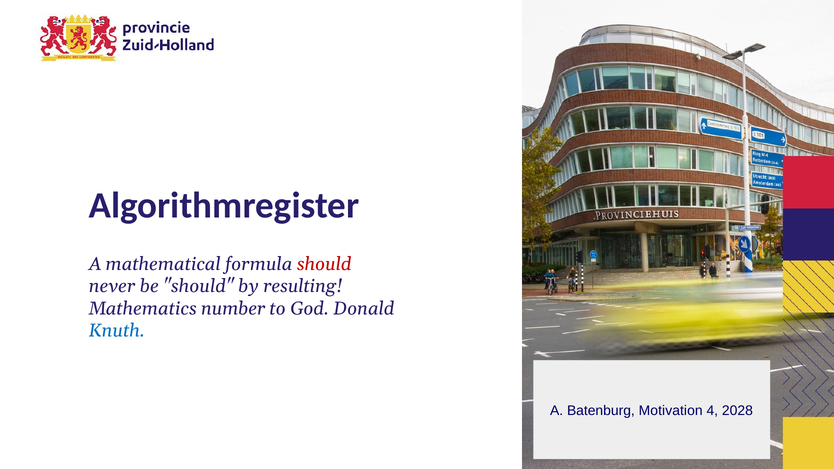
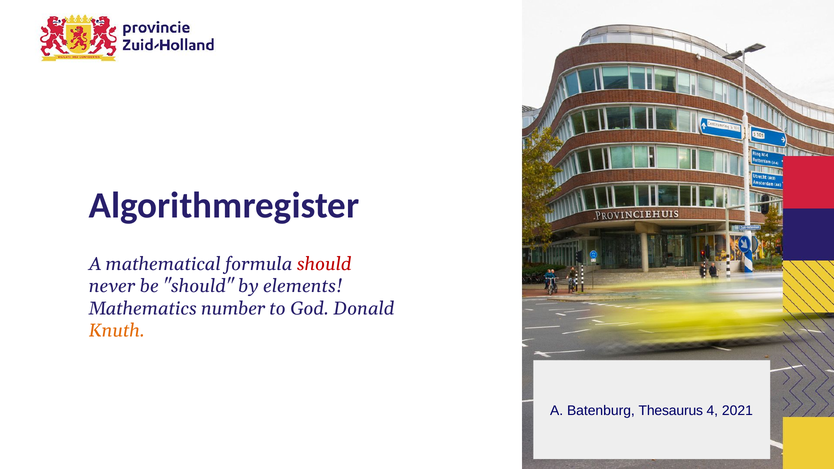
resulting: resulting -> elements
Knuth colour: blue -> orange
Motivation: Motivation -> Thesaurus
2028: 2028 -> 2021
